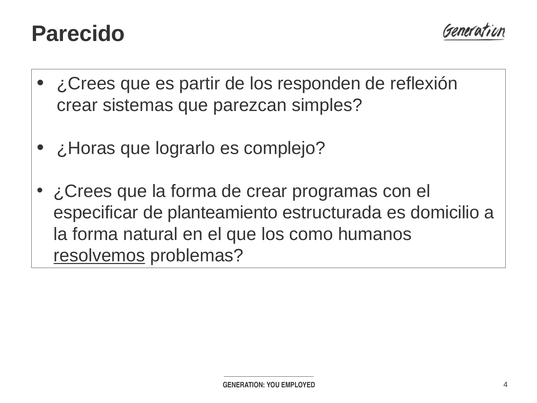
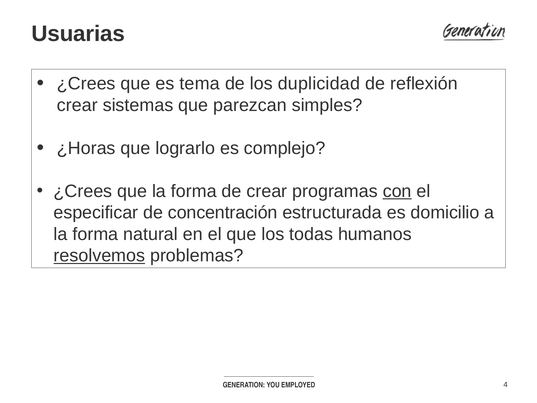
Parecido: Parecido -> Usuarias
partir: partir -> tema
responden: responden -> duplicidad
con underline: none -> present
planteamiento: planteamiento -> concentración
como: como -> todas
